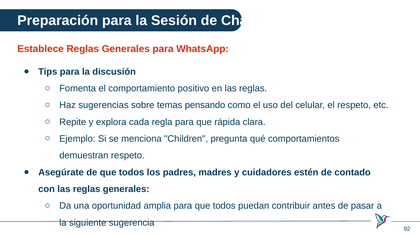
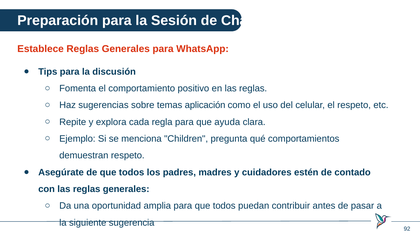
pensando: pensando -> aplicación
rápida: rápida -> ayuda
